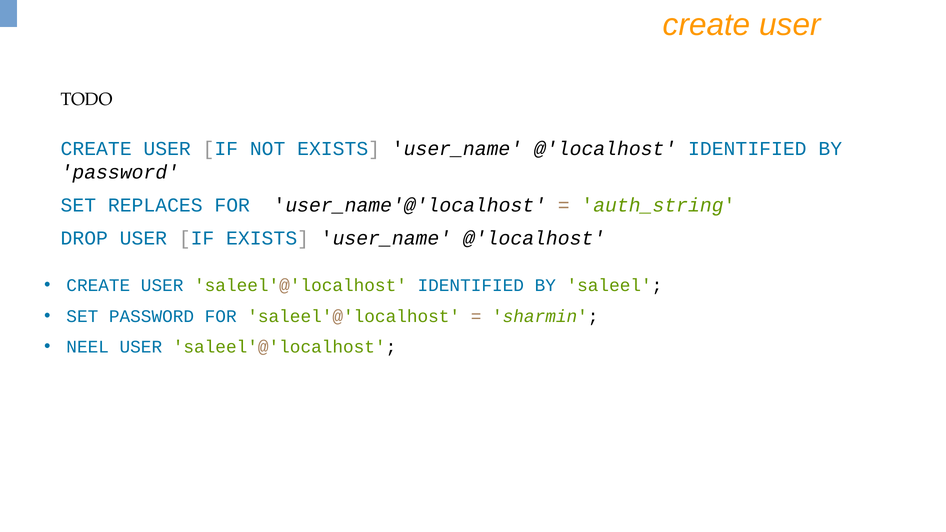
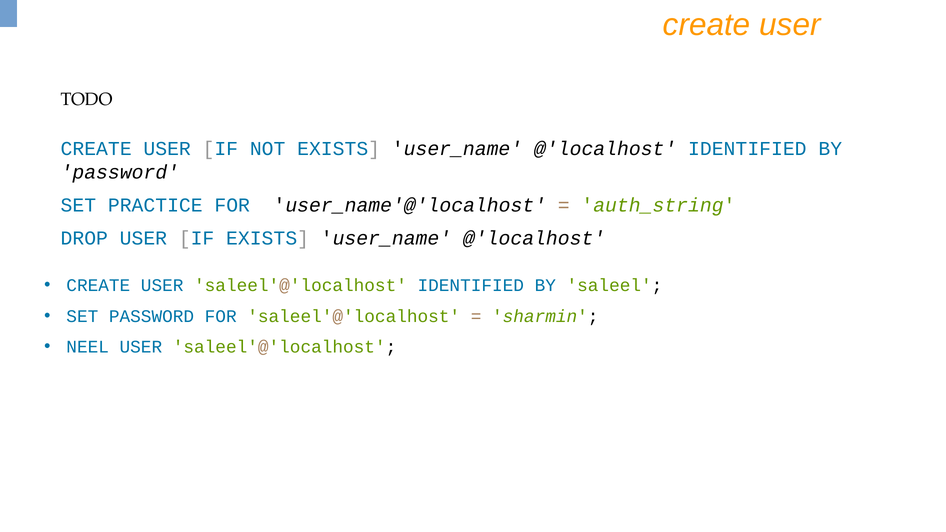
REPLACES: REPLACES -> PRACTICE
